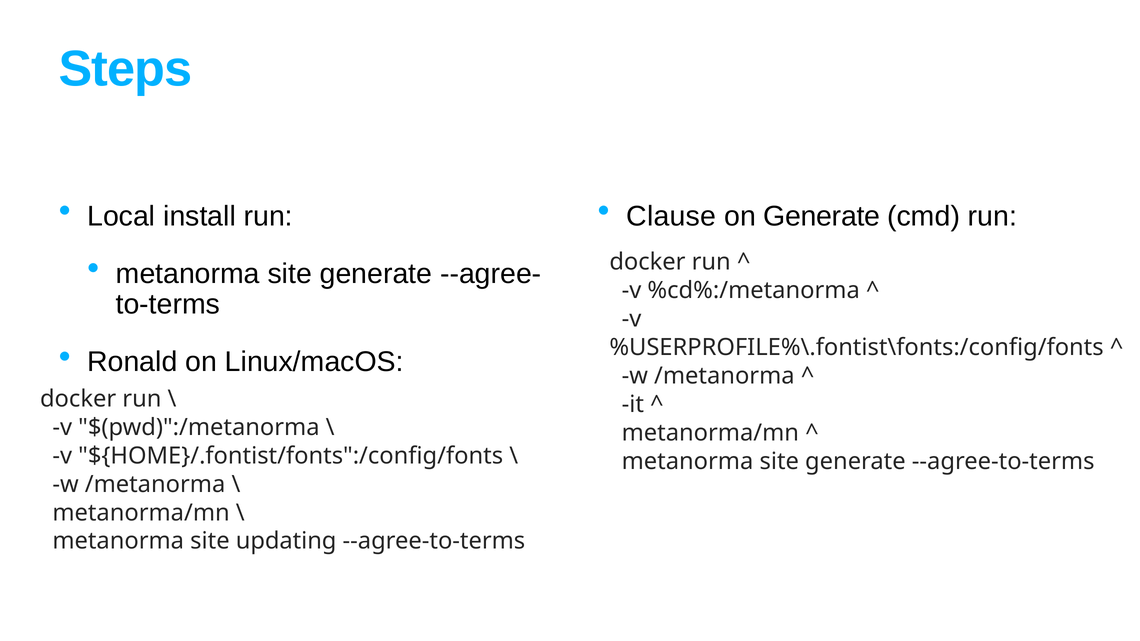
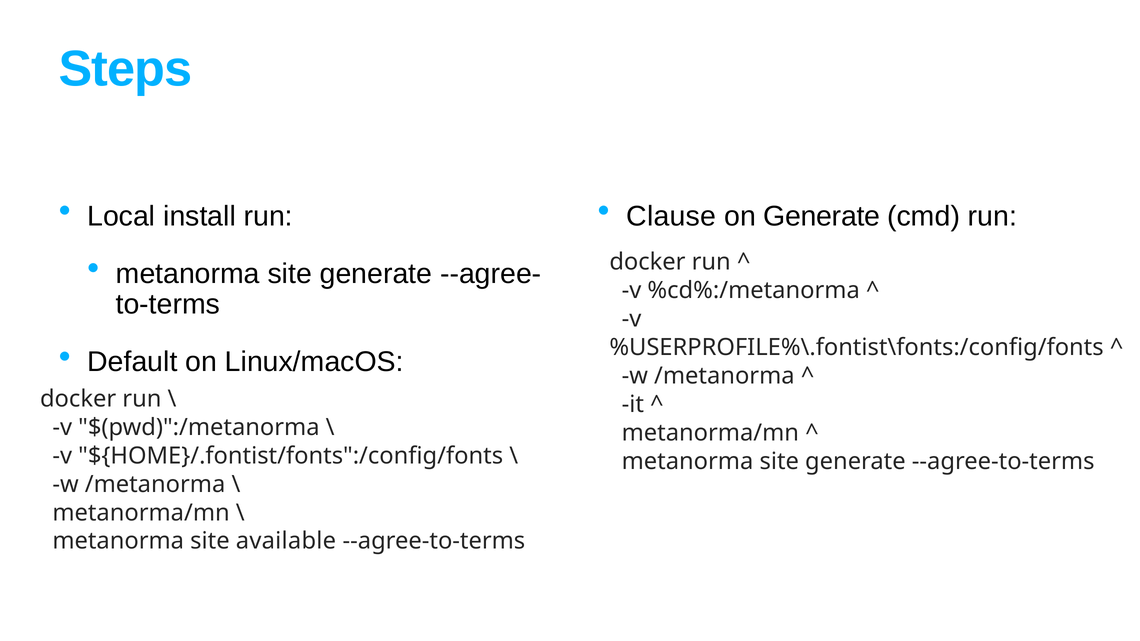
Ronald: Ronald -> Default
updating: updating -> available
